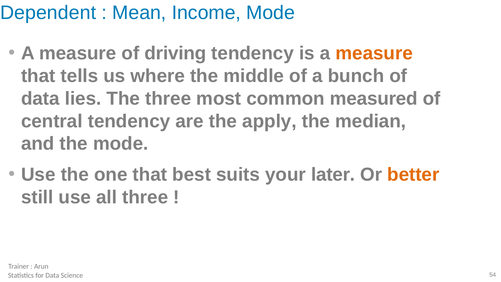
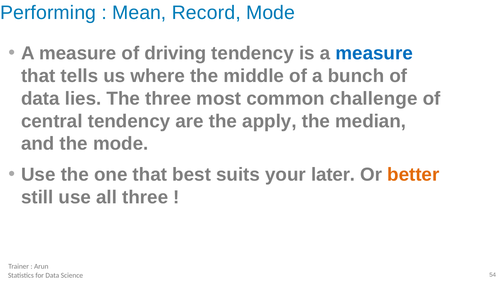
Dependent: Dependent -> Performing
Income: Income -> Record
measure at (374, 53) colour: orange -> blue
measured: measured -> challenge
